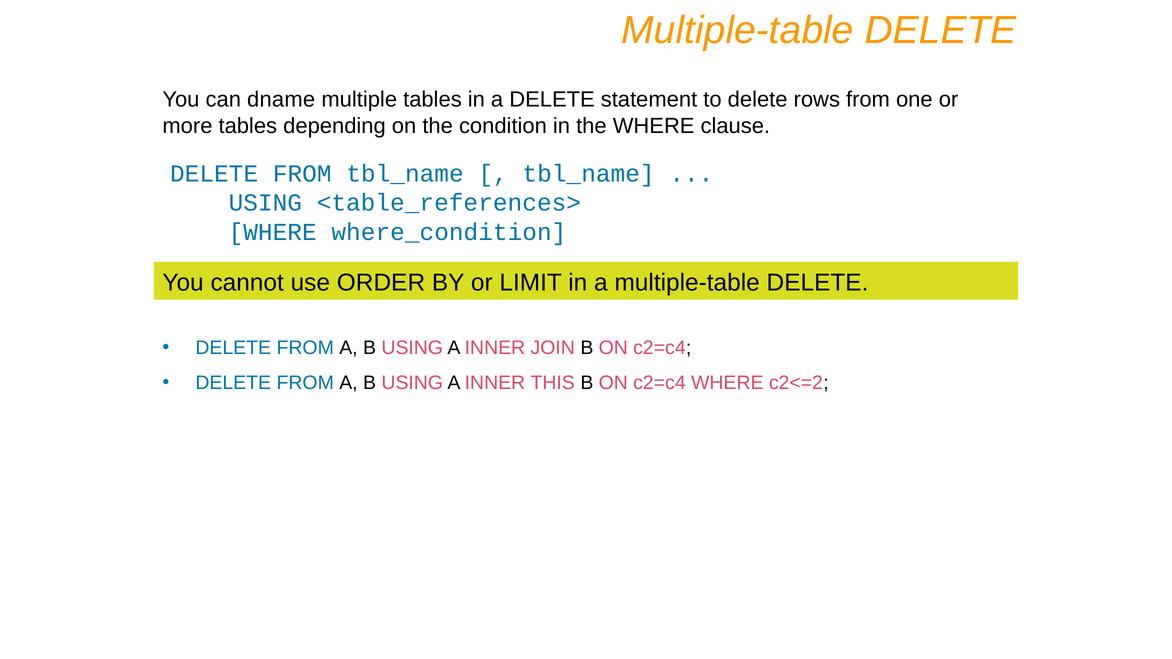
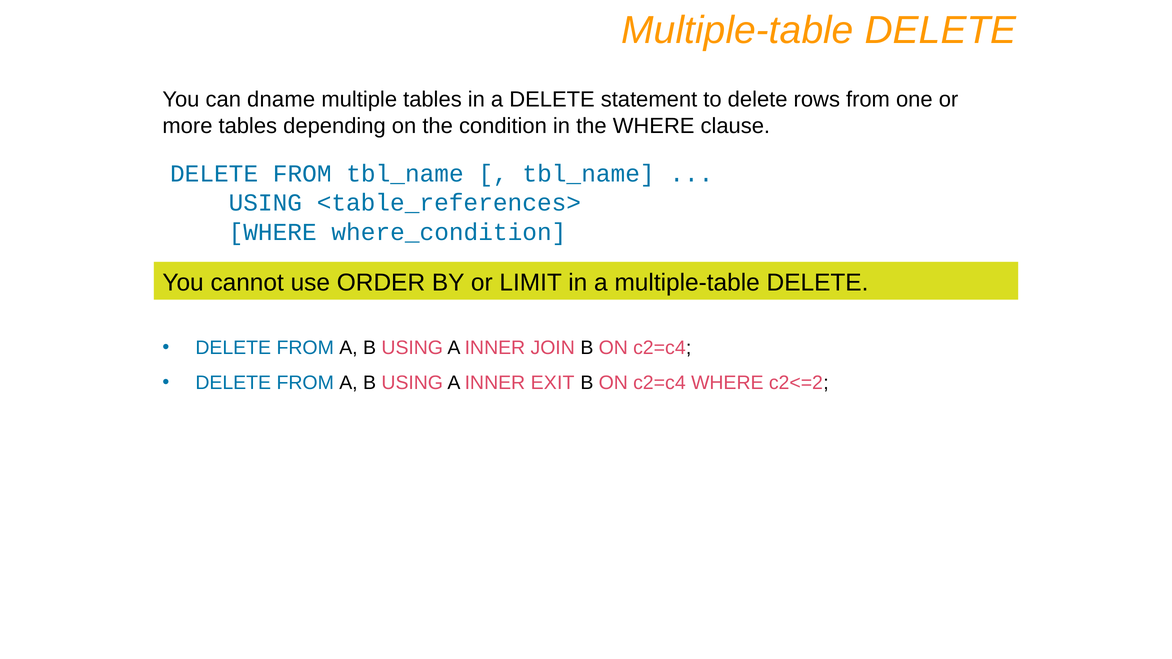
THIS: THIS -> EXIT
